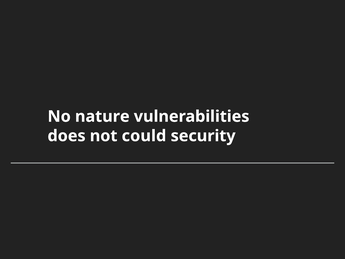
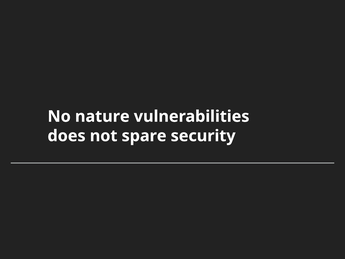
could: could -> spare
